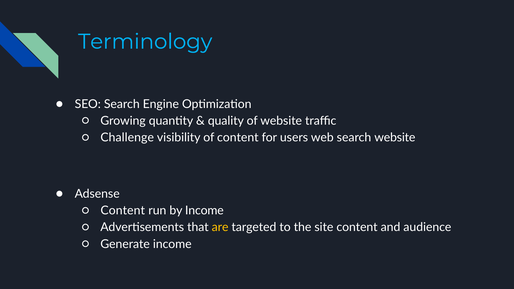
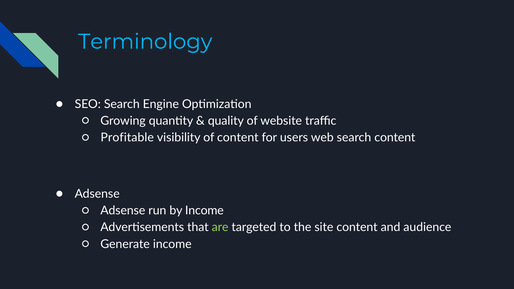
Challenge: Challenge -> Profitable
search website: website -> content
Content at (123, 211): Content -> Adsense
are colour: yellow -> light green
